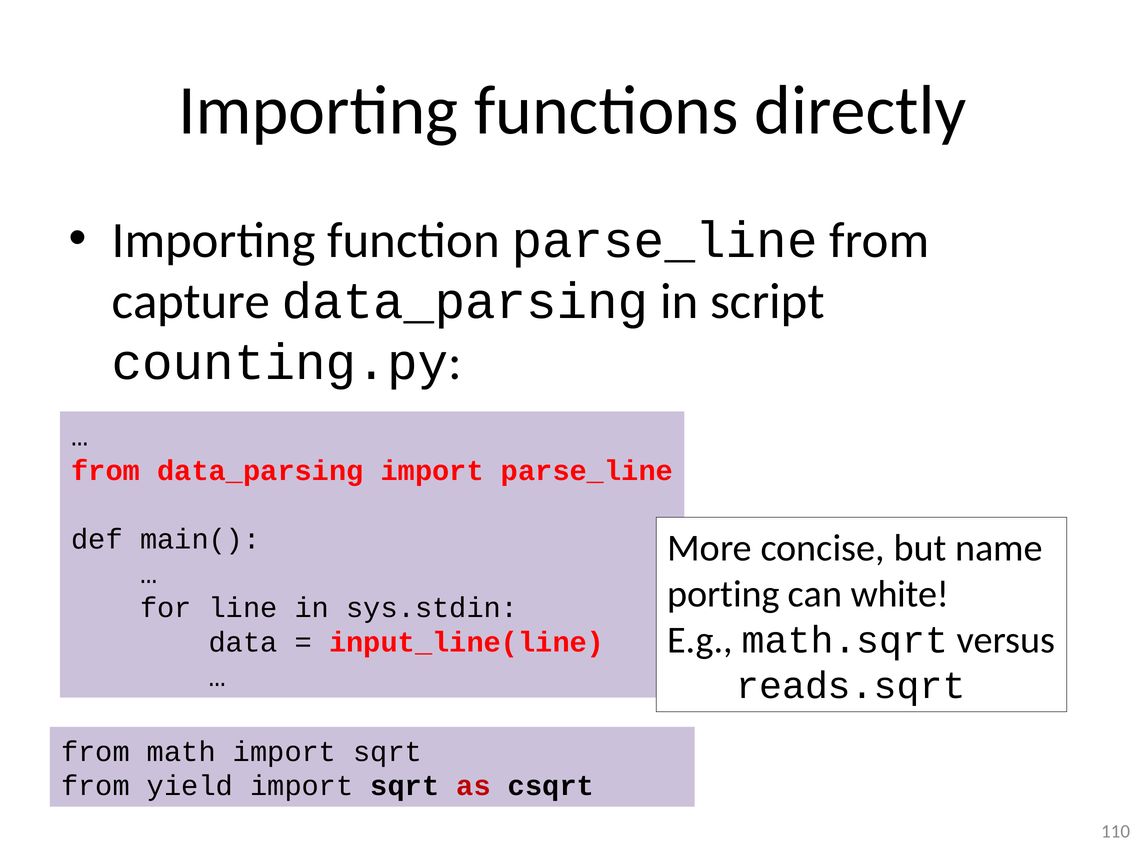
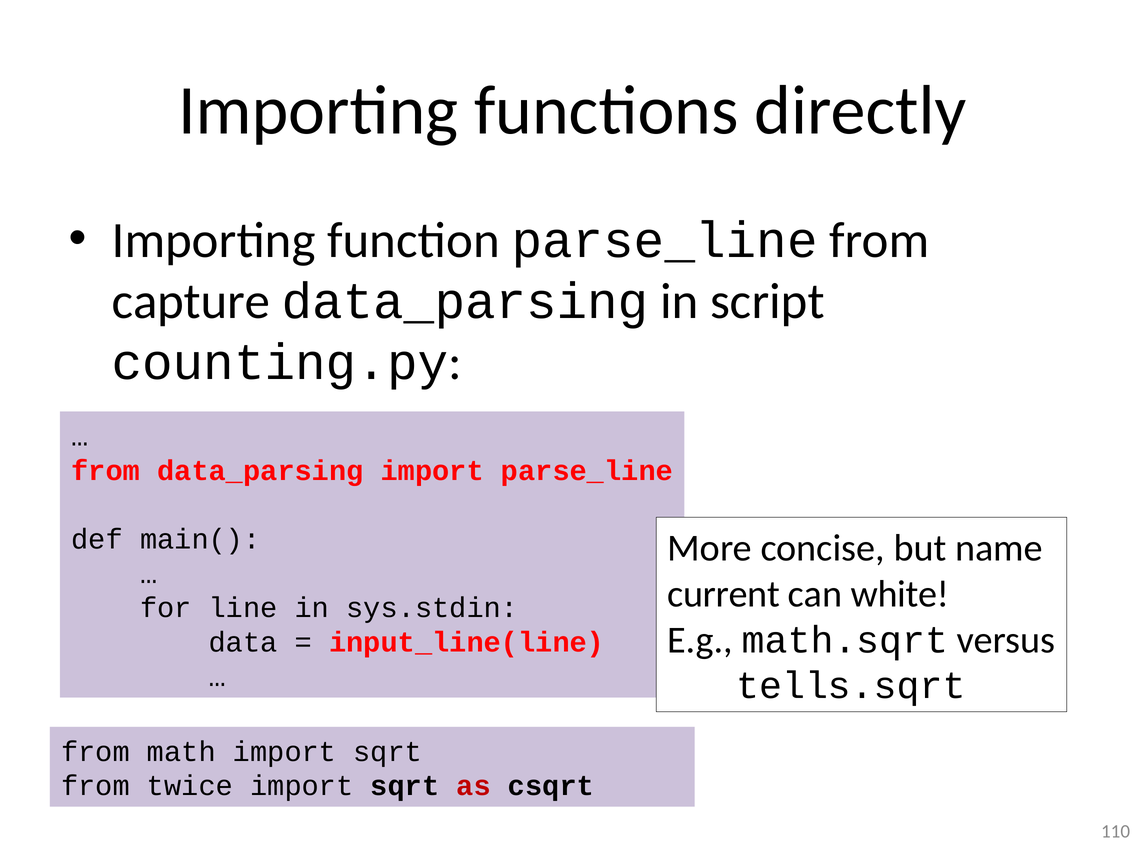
porting: porting -> current
reads.sqrt: reads.sqrt -> tells.sqrt
yield: yield -> twice
